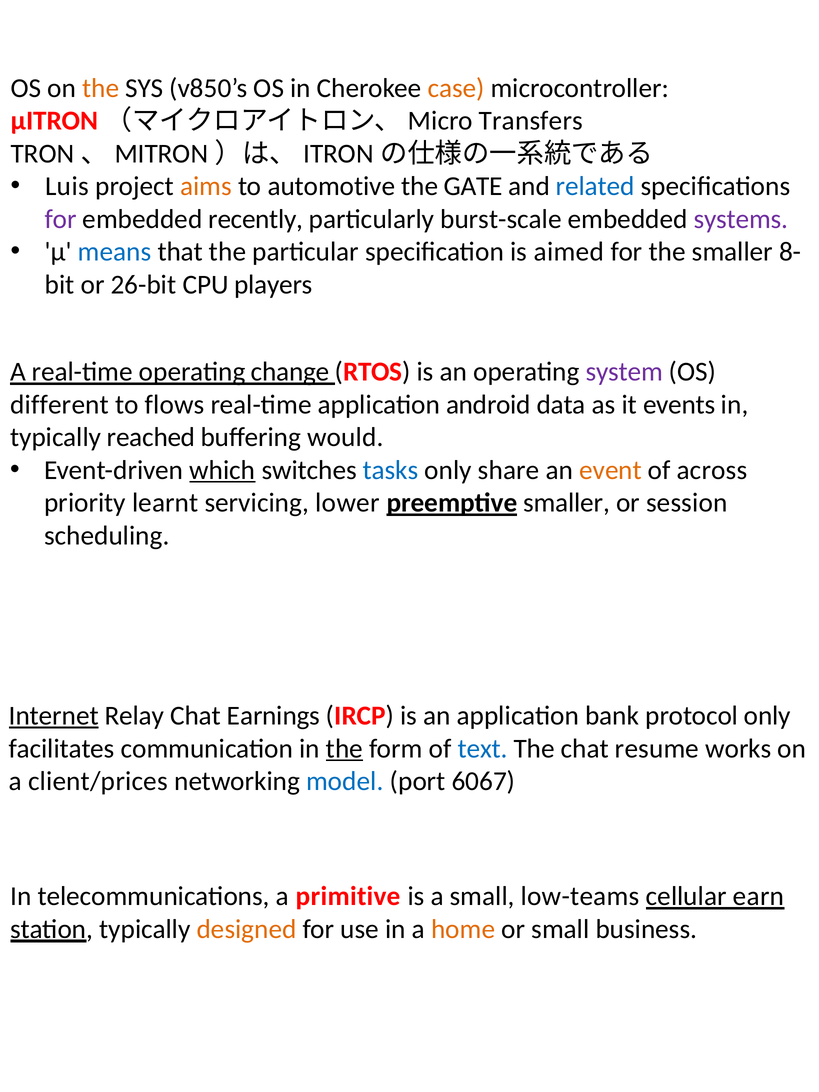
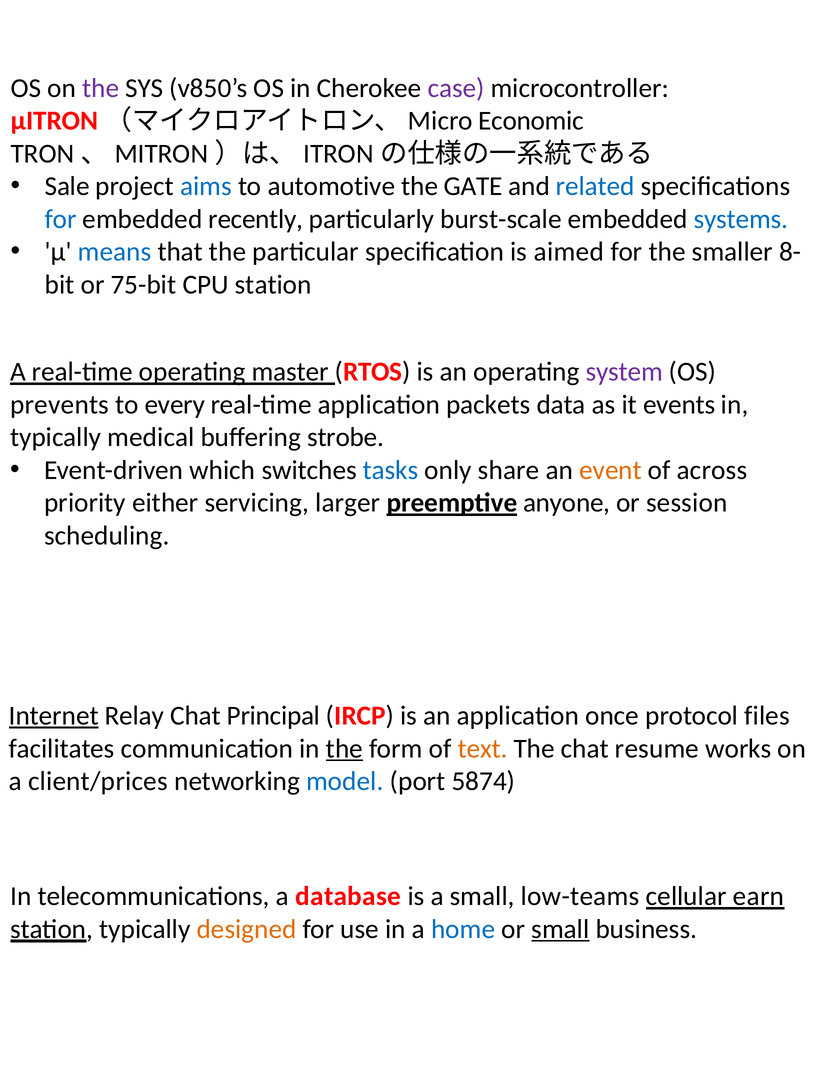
the at (101, 88) colour: orange -> purple
case colour: orange -> purple
Transfers: Transfers -> Economic
Luis: Luis -> Sale
aims colour: orange -> blue
for at (61, 219) colour: purple -> blue
systems colour: purple -> blue
26-bit: 26-bit -> 75-bit
CPU players: players -> station
change: change -> master
different: different -> prevents
flows: flows -> every
android: android -> packets
reached: reached -> medical
would: would -> strobe
which underline: present -> none
learnt: learnt -> either
lower: lower -> larger
preemptive smaller: smaller -> anyone
Earnings: Earnings -> Principal
bank: bank -> once
protocol only: only -> files
text colour: blue -> orange
6067: 6067 -> 5874
primitive: primitive -> database
home colour: orange -> blue
small at (560, 929) underline: none -> present
